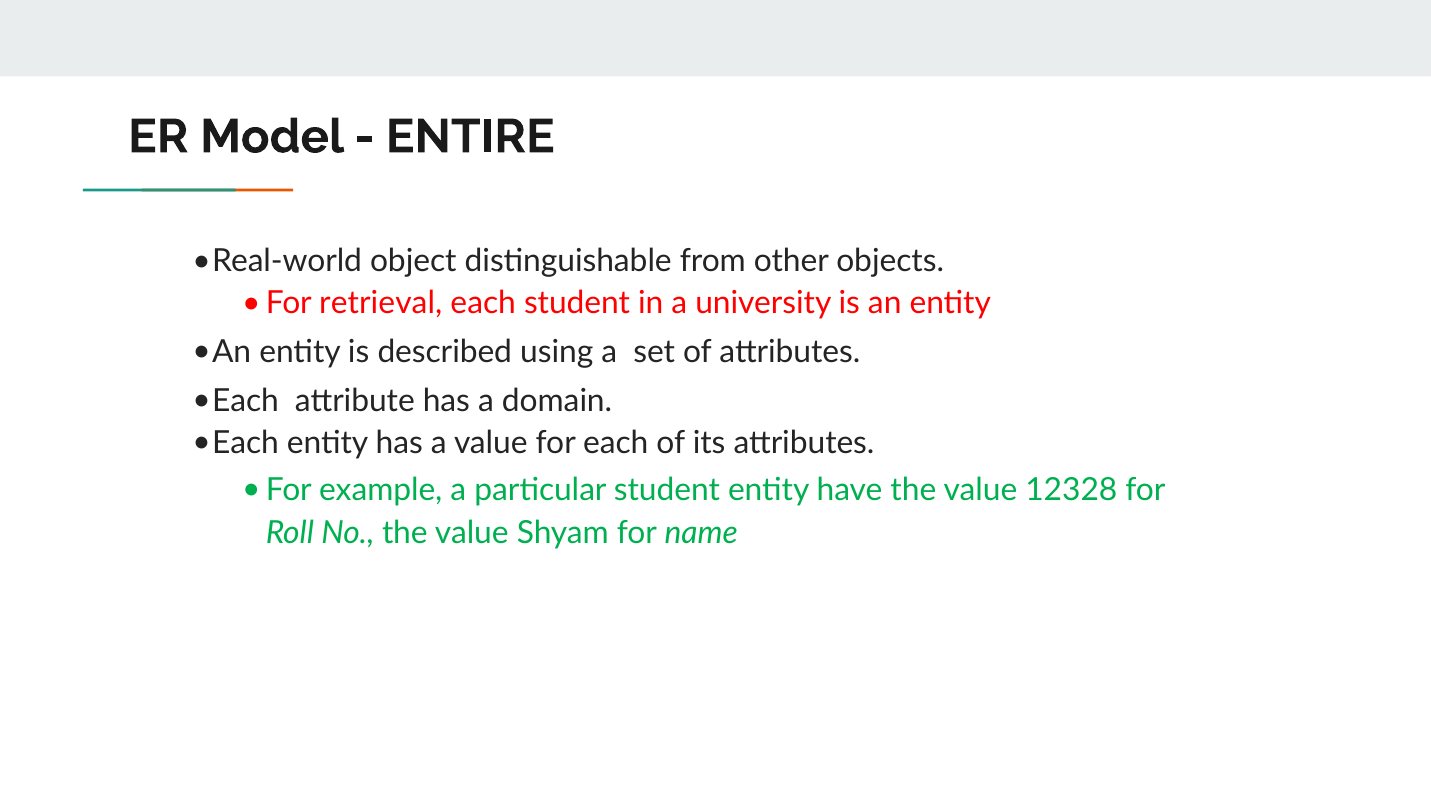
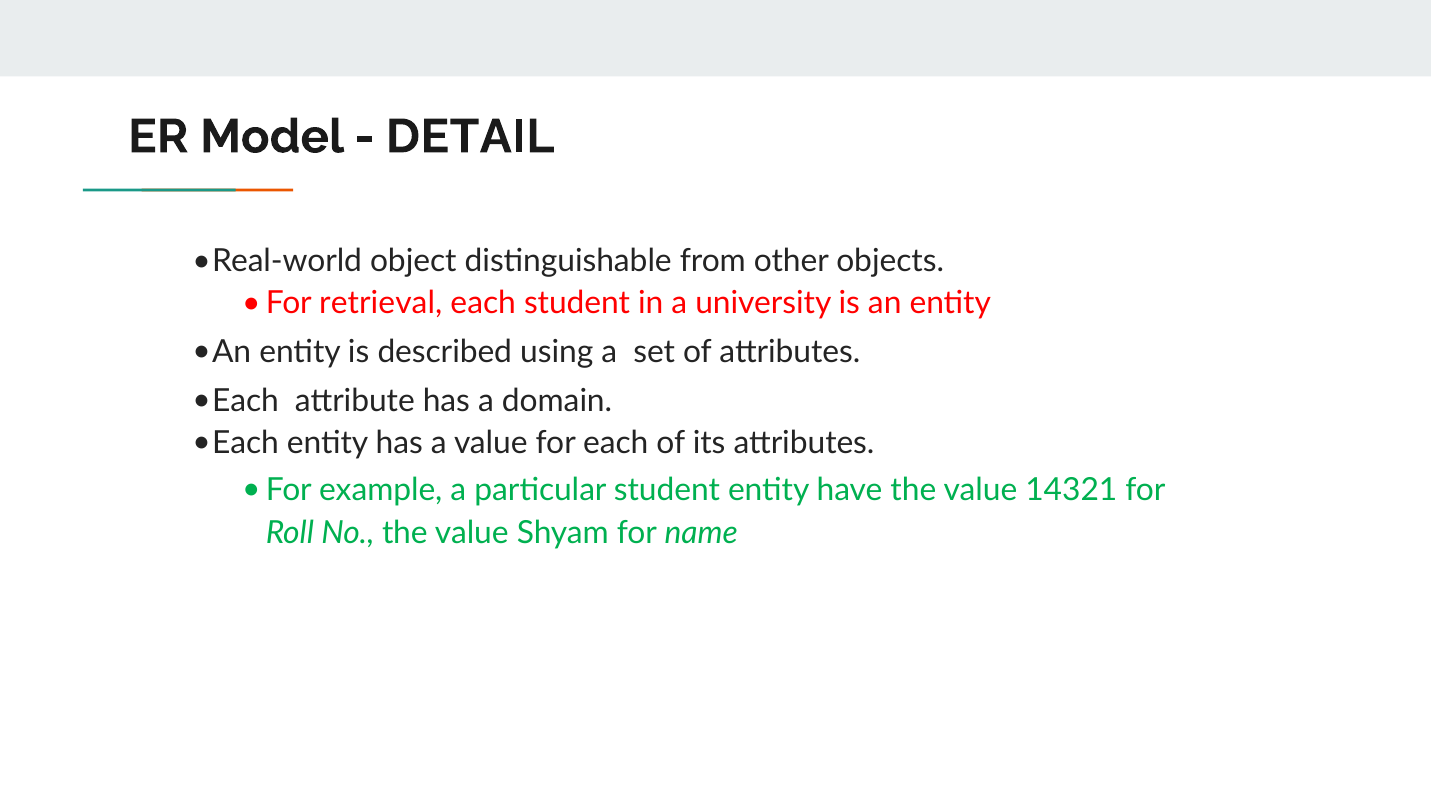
ENTIRE: ENTIRE -> DETAIL
12328: 12328 -> 14321
